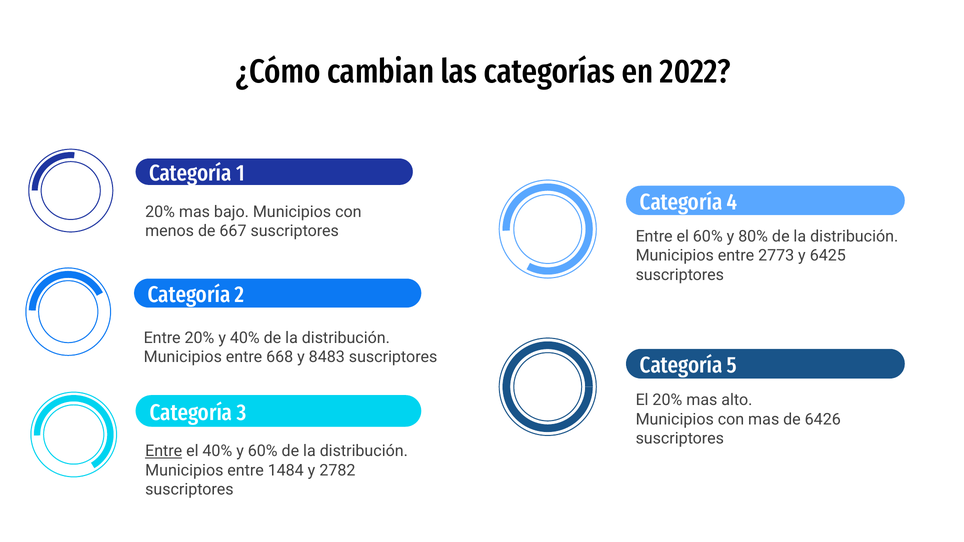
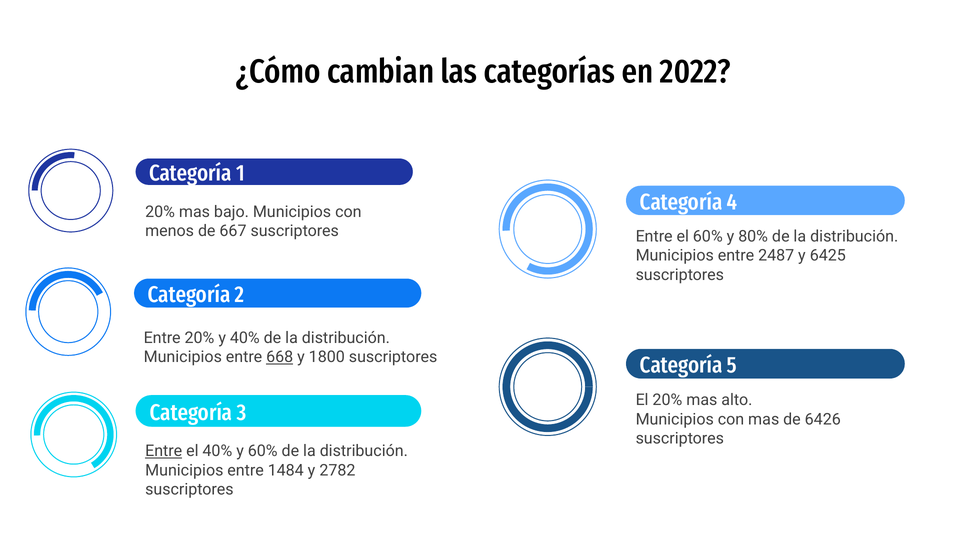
2773: 2773 -> 2487
668 underline: none -> present
8483: 8483 -> 1800
